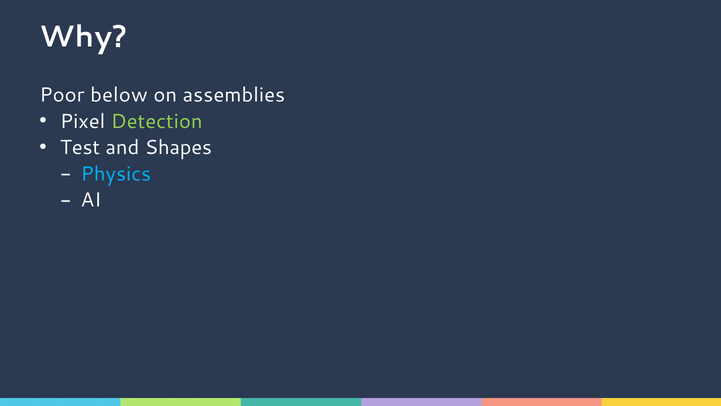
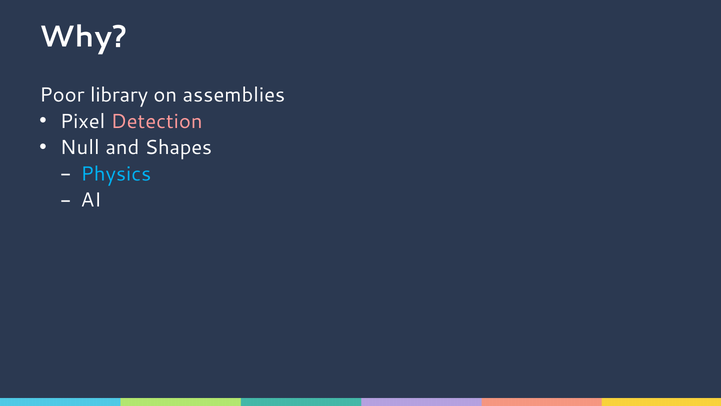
below: below -> library
Detection colour: light green -> pink
Test: Test -> Null
